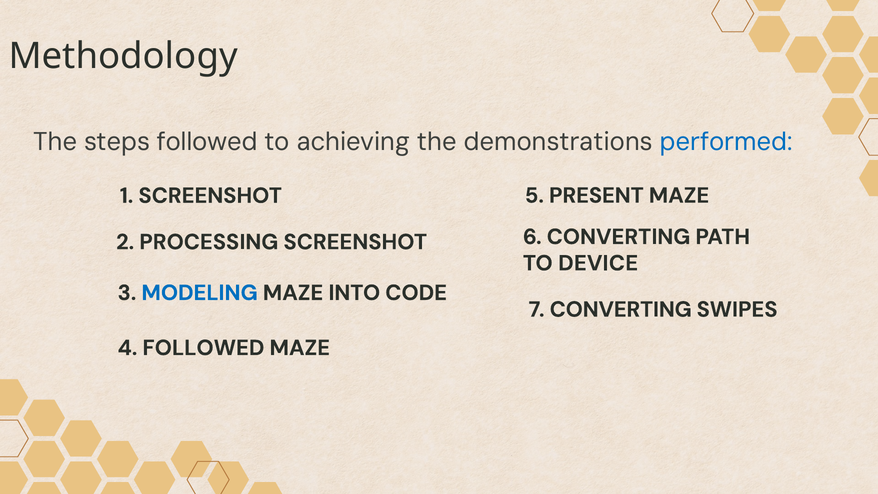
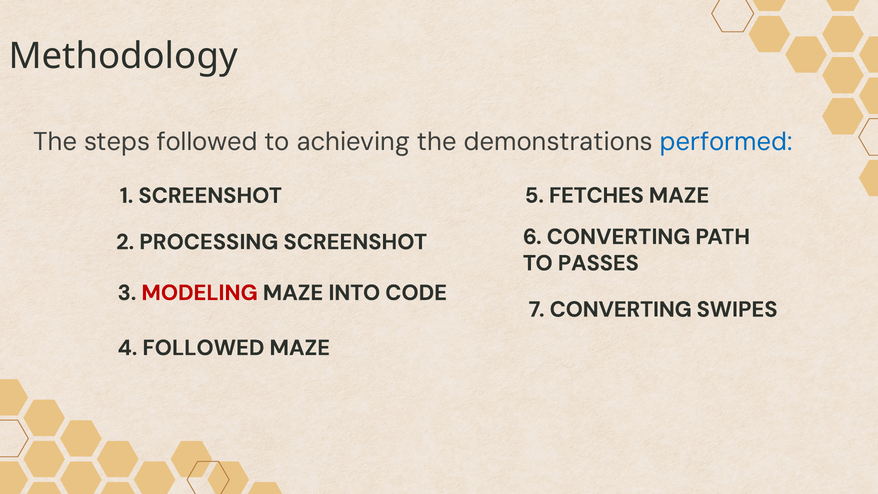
PRESENT: PRESENT -> FETCHES
DEVICE: DEVICE -> PASSES
MODELING colour: blue -> red
